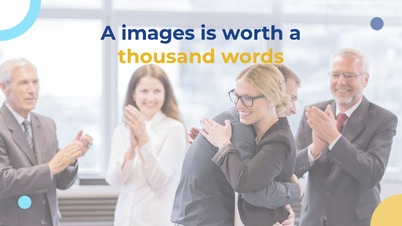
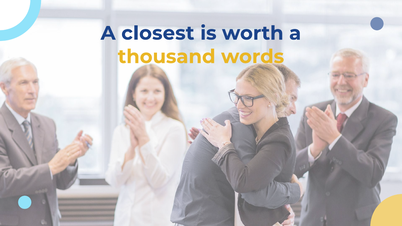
images: images -> closest
